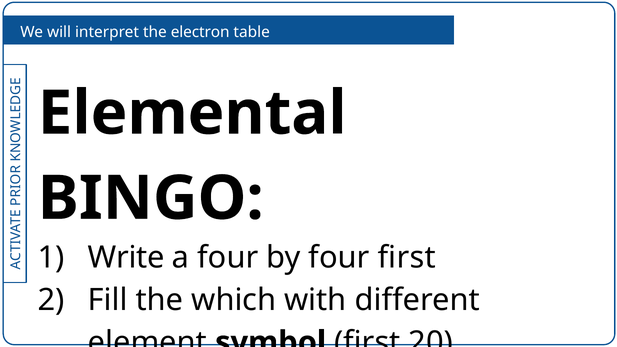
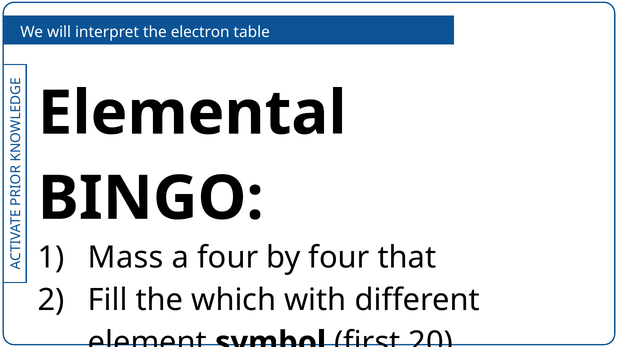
Write: Write -> Mass
four first: first -> that
